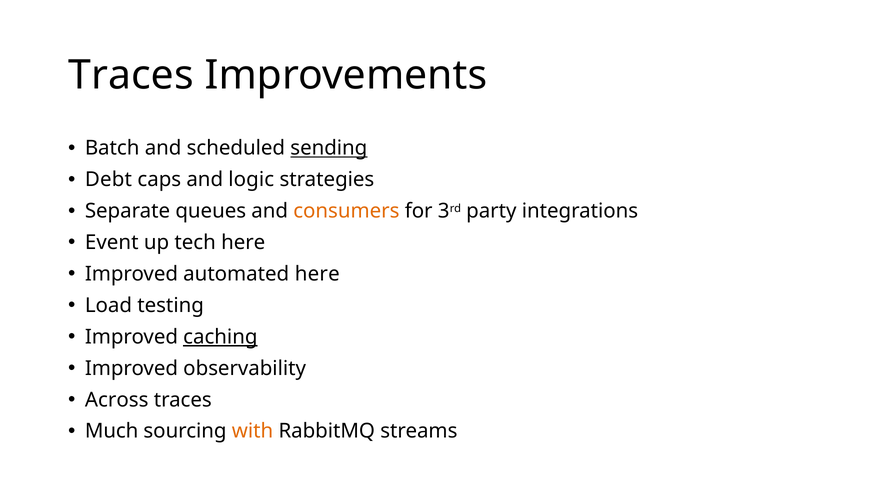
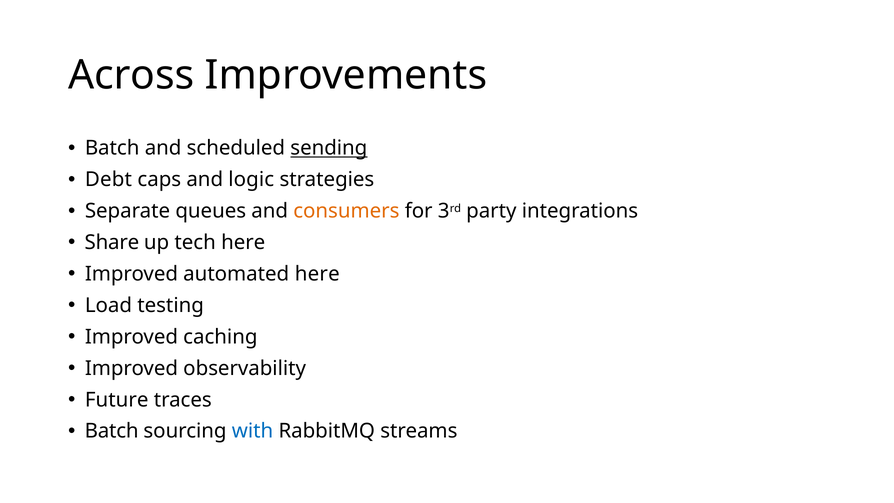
Traces at (131, 75): Traces -> Across
Event: Event -> Share
caching underline: present -> none
Across: Across -> Future
Much at (112, 431): Much -> Batch
with colour: orange -> blue
